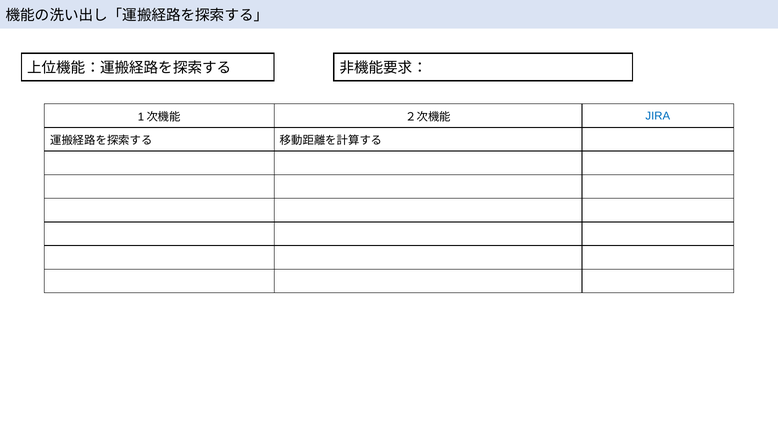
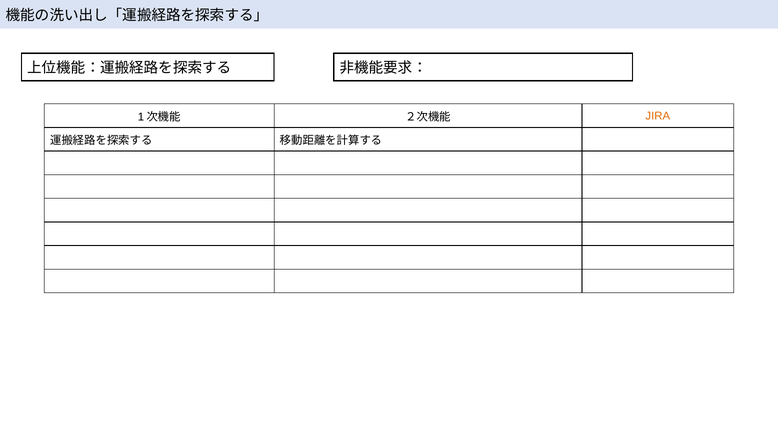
JIRA colour: blue -> orange
